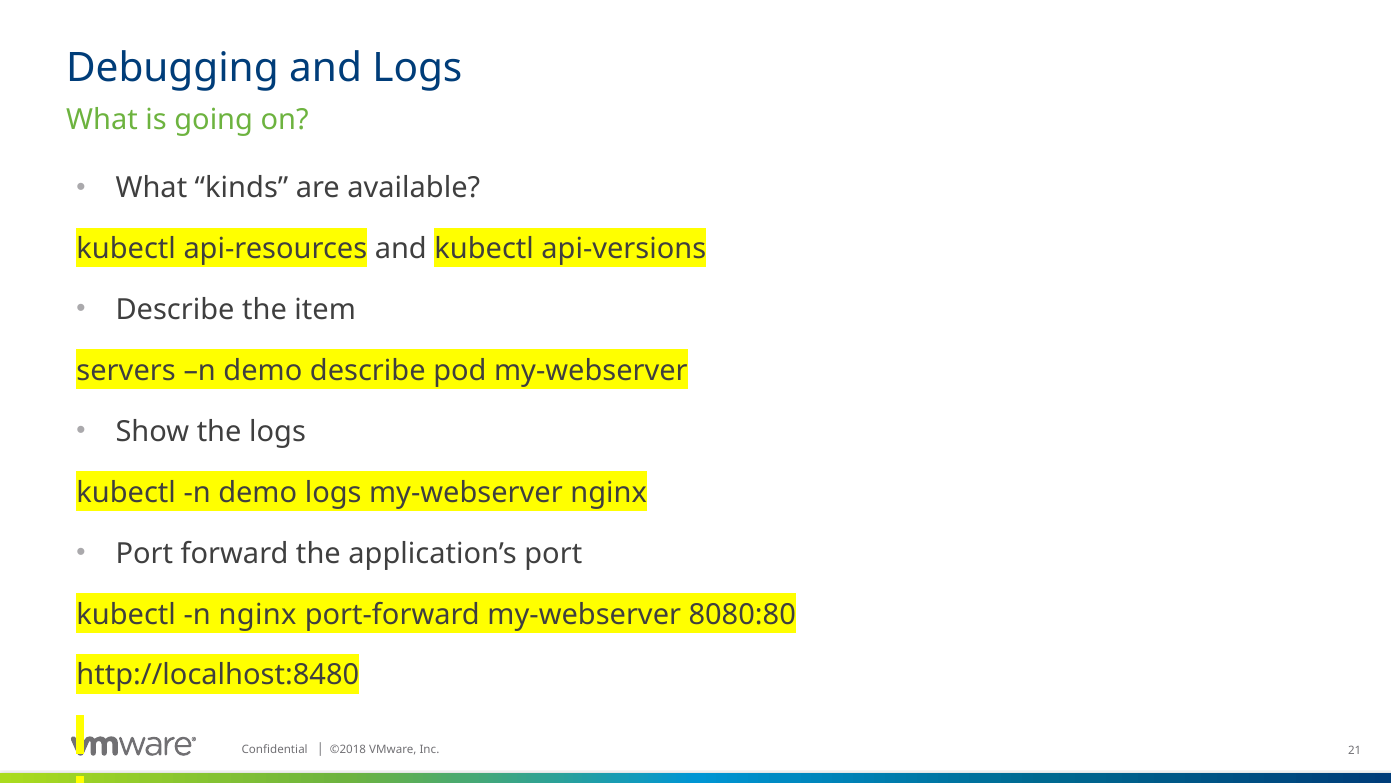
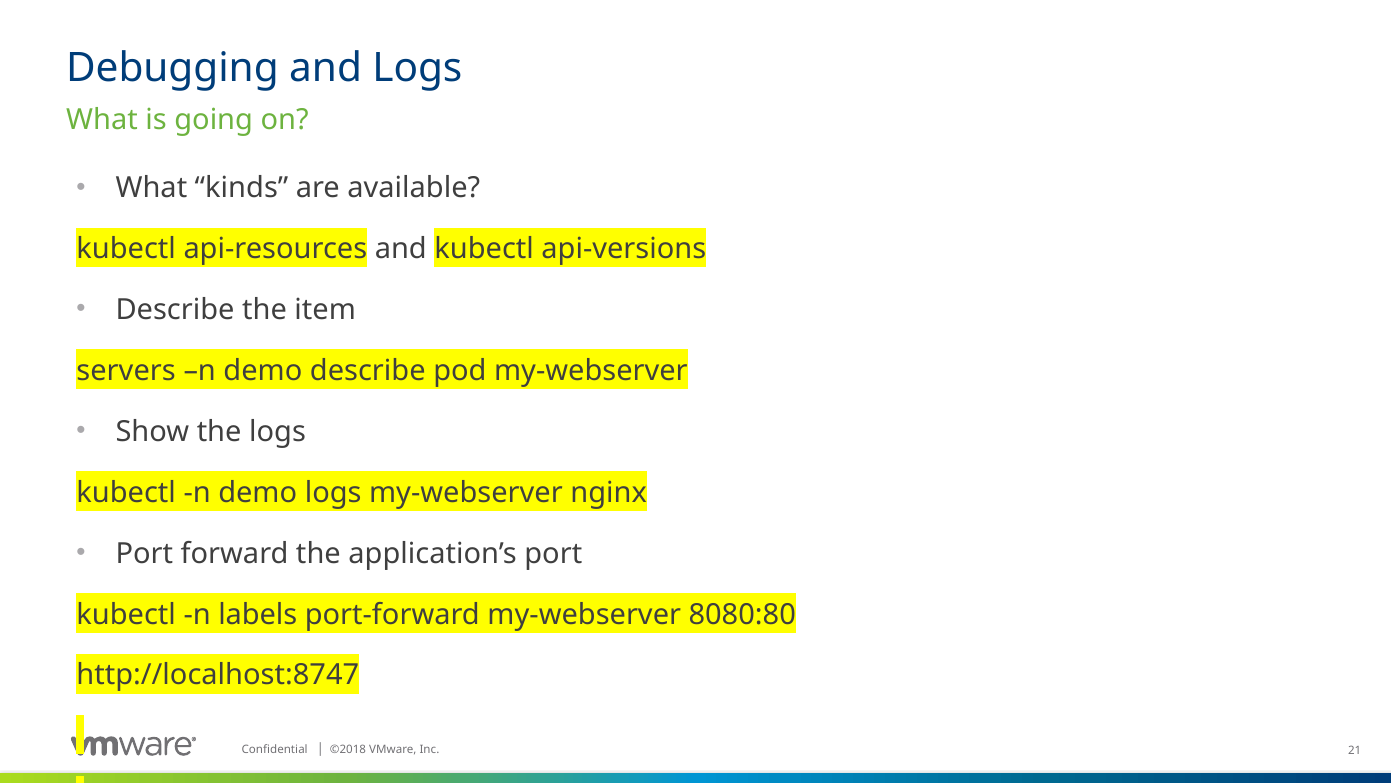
n nginx: nginx -> labels
http://localhost:8480: http://localhost:8480 -> http://localhost:8747
